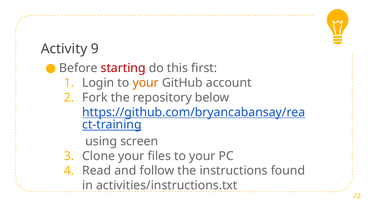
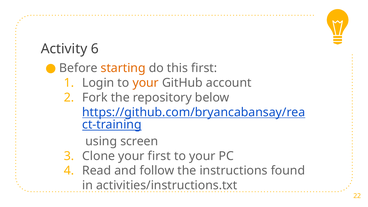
9: 9 -> 6
starting colour: red -> orange
your files: files -> first
